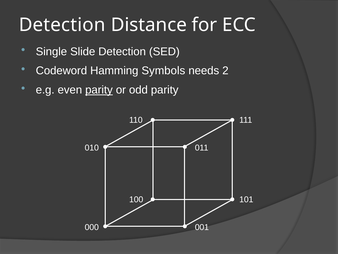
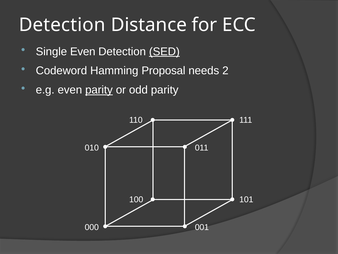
Single Slide: Slide -> Even
SED underline: none -> present
Symbols: Symbols -> Proposal
